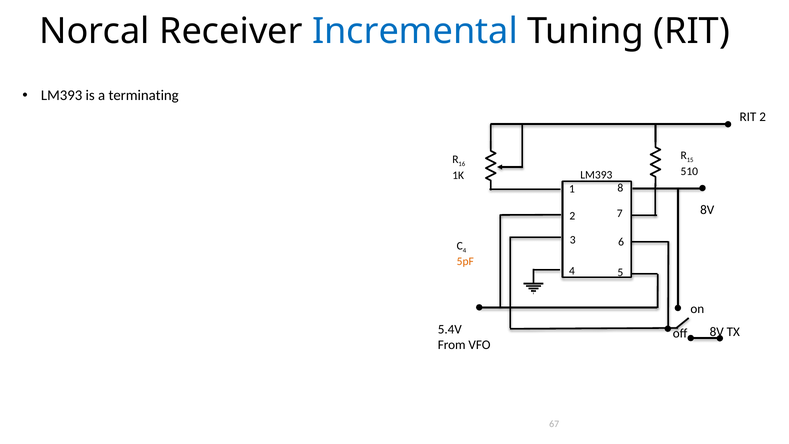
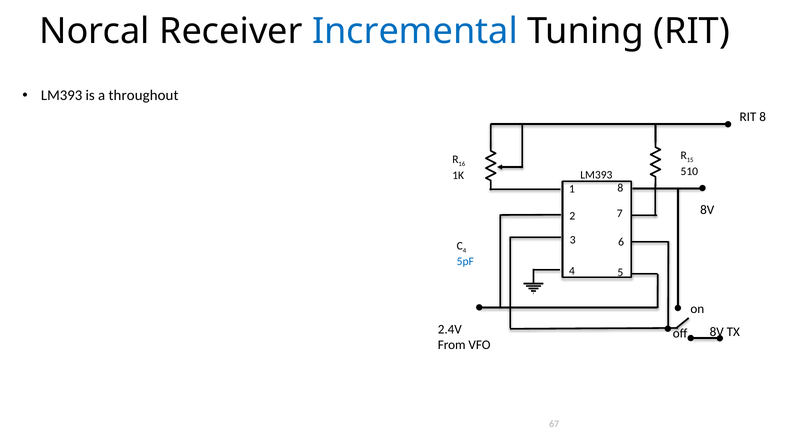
terminating: terminating -> throughout
RIT 2: 2 -> 8
5pF colour: orange -> blue
5.4V: 5.4V -> 2.4V
